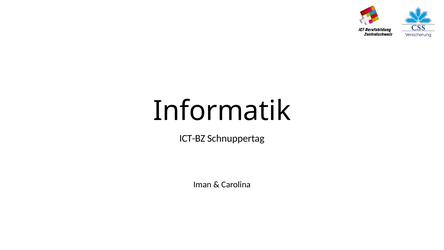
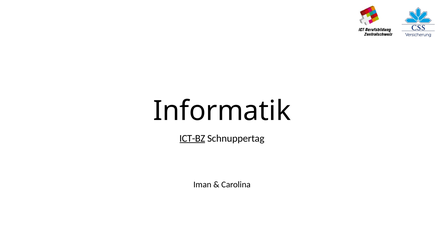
ICT-BZ underline: none -> present
